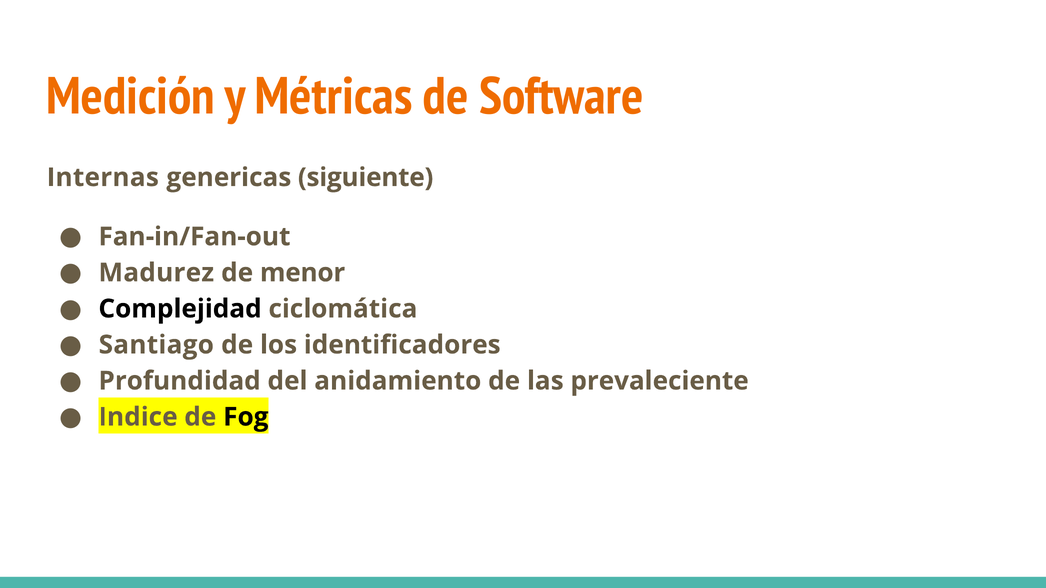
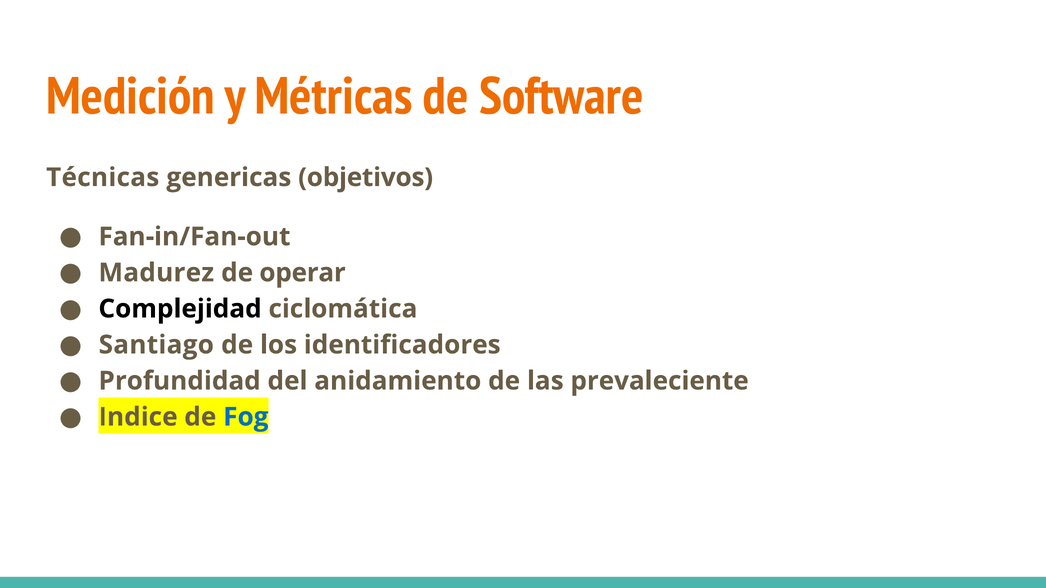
Internas: Internas -> Técnicas
siguiente: siguiente -> objetivos
menor: menor -> operar
Fog colour: black -> blue
